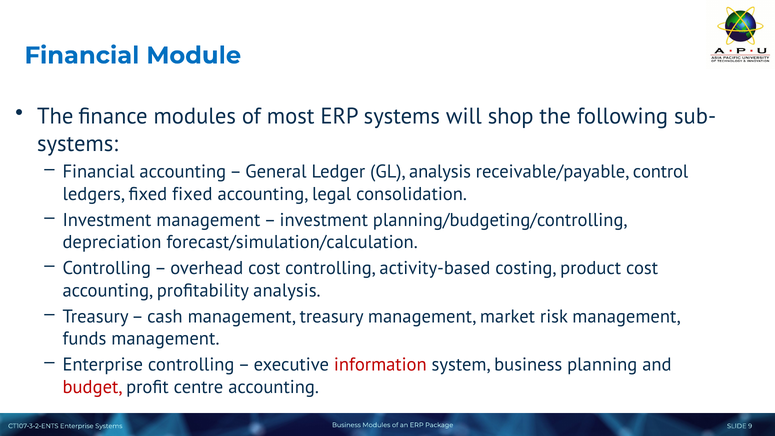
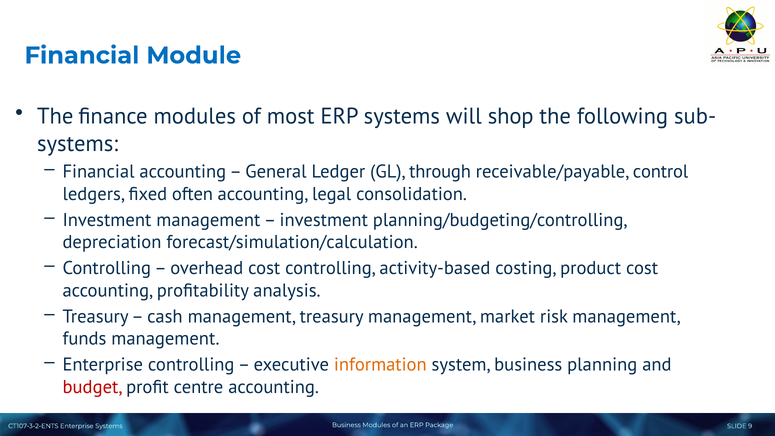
GL analysis: analysis -> through
fixed fixed: fixed -> often
information colour: red -> orange
